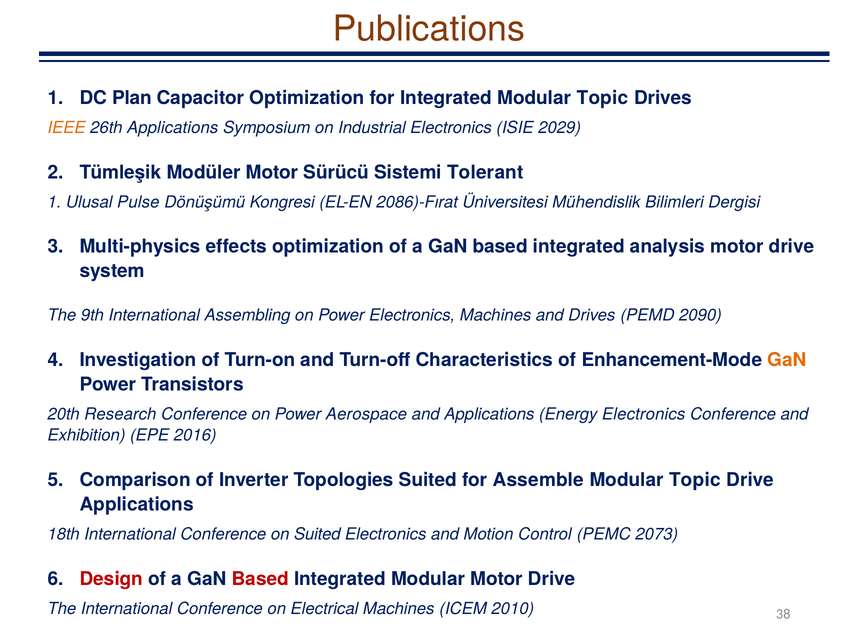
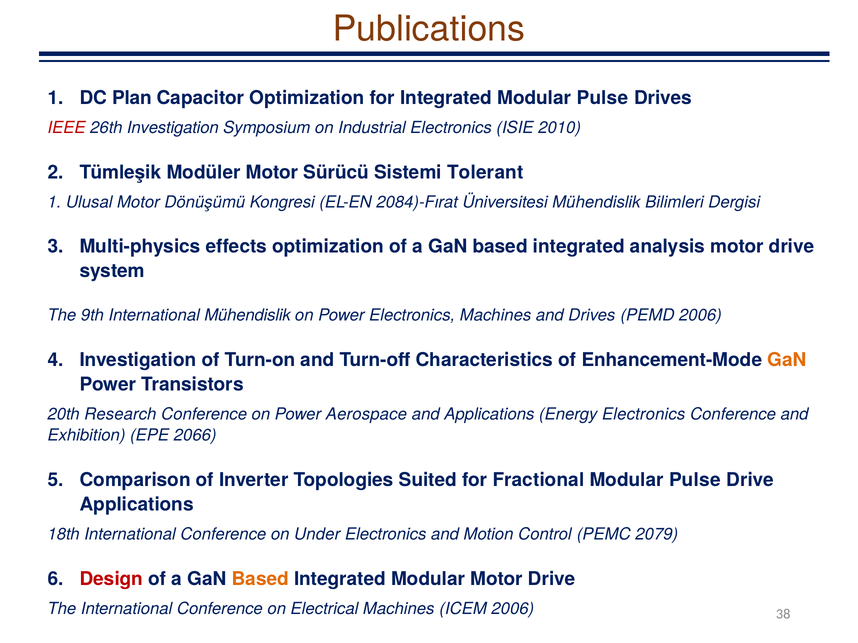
Integrated Modular Topic: Topic -> Pulse
IEEE colour: orange -> red
26th Applications: Applications -> Investigation
2029: 2029 -> 2010
Ulusal Pulse: Pulse -> Motor
2086)-Fırat: 2086)-Fırat -> 2084)-Fırat
International Assembling: Assembling -> Mühendislik
PEMD 2090: 2090 -> 2006
2016: 2016 -> 2066
Assemble: Assemble -> Fractional
Topic at (695, 480): Topic -> Pulse
on Suited: Suited -> Under
2073: 2073 -> 2079
Based at (260, 579) colour: red -> orange
ICEM 2010: 2010 -> 2006
